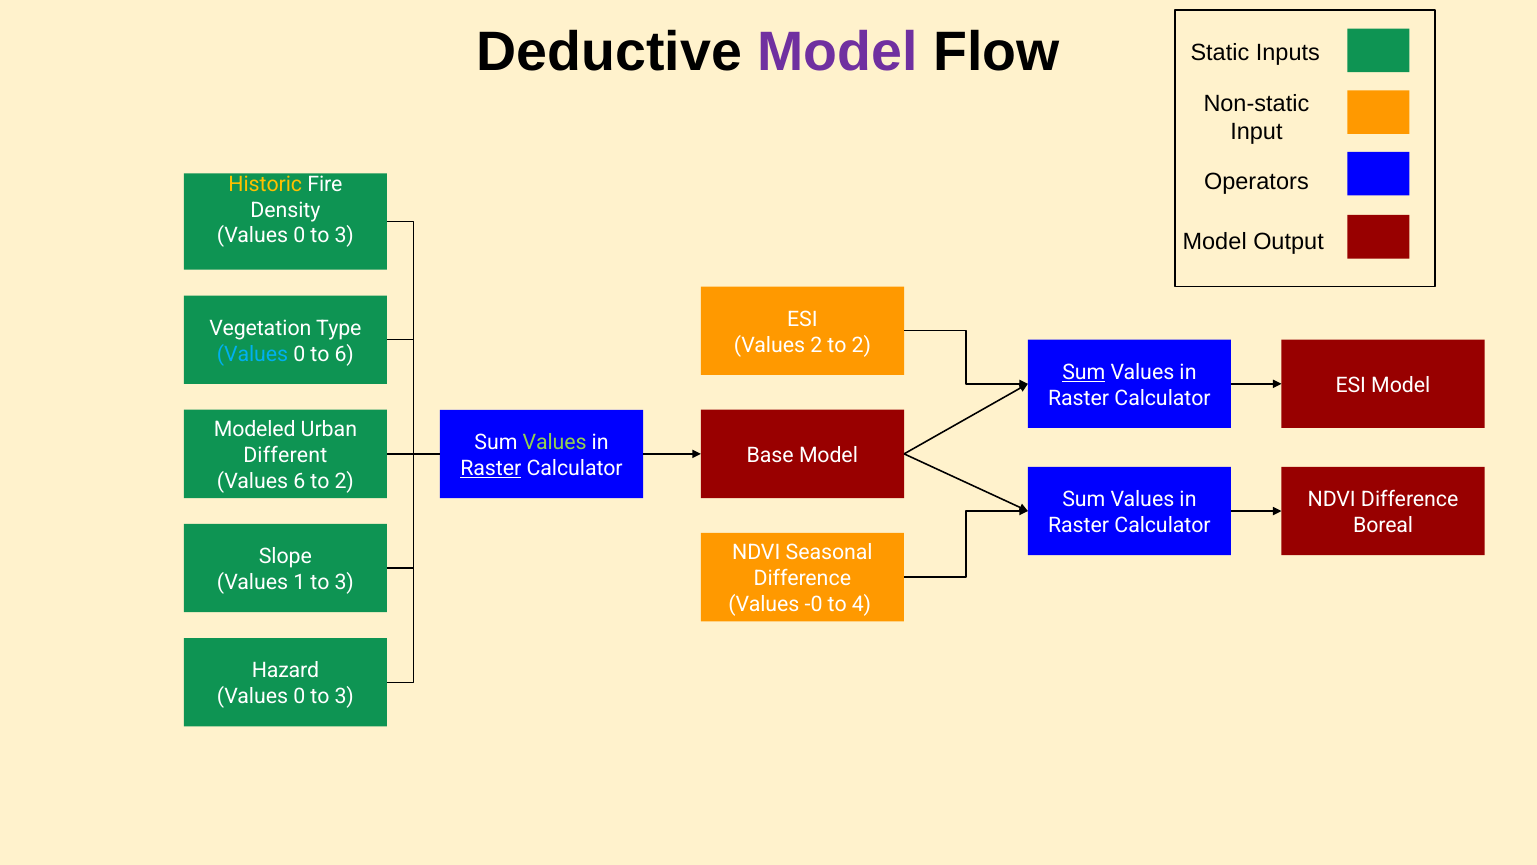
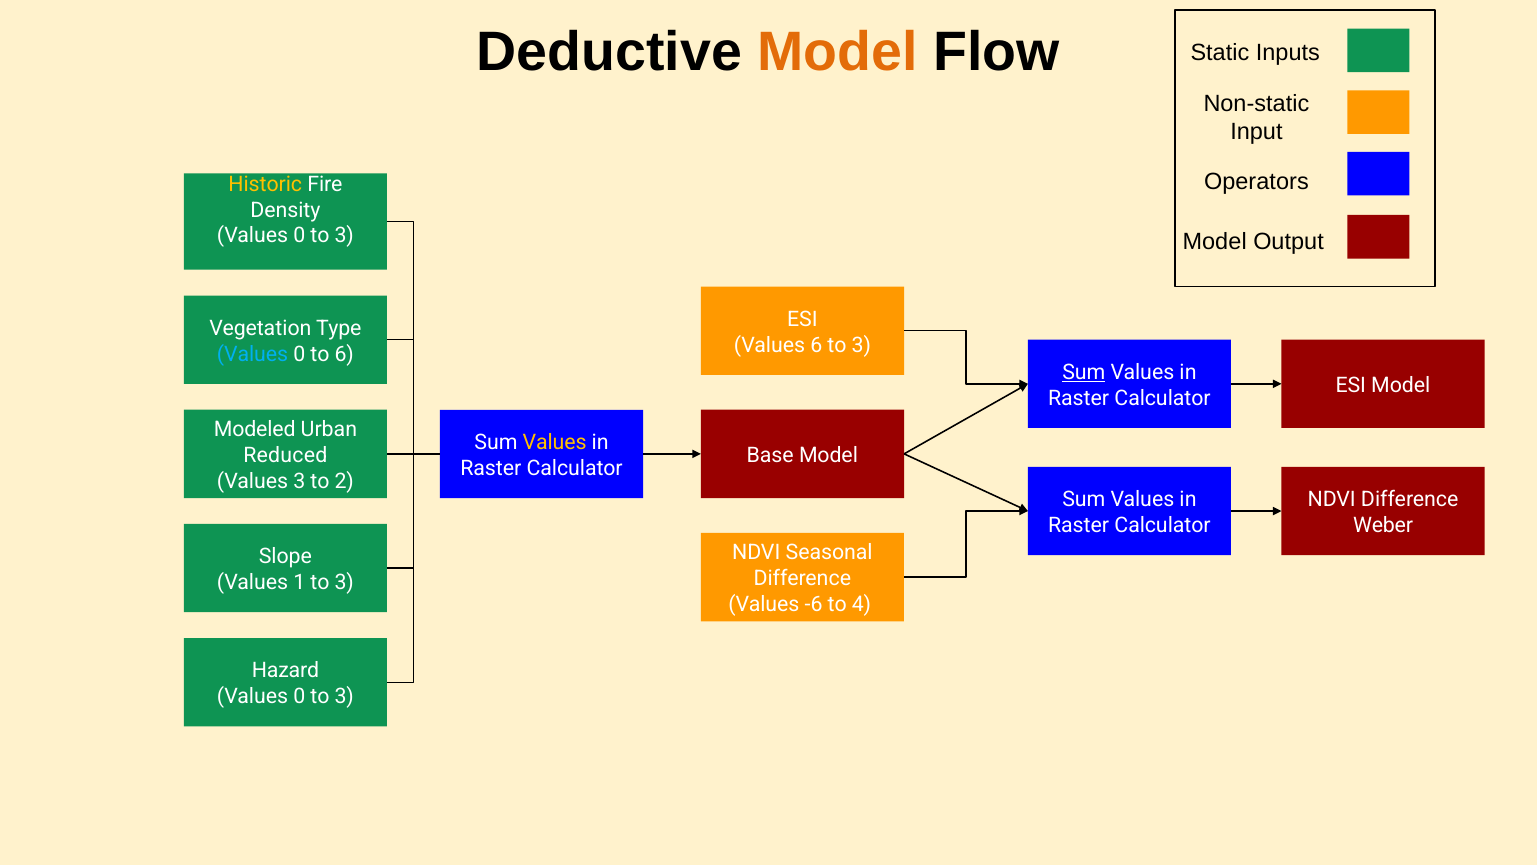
Model at (837, 53) colour: purple -> orange
Values 2: 2 -> 6
2 at (861, 345): 2 -> 3
Values at (555, 442) colour: light green -> yellow
Different: Different -> Reduced
Raster at (491, 468) underline: present -> none
Values 6: 6 -> 3
Boreal: Boreal -> Weber
-0: -0 -> -6
